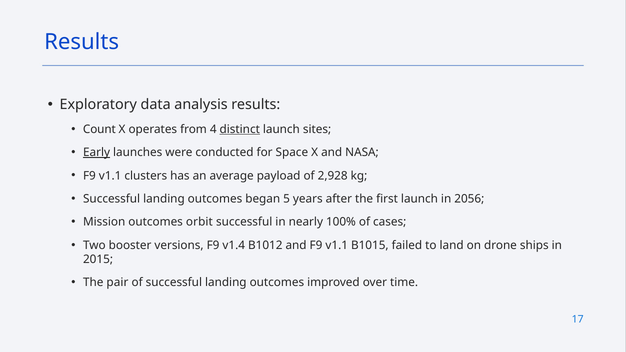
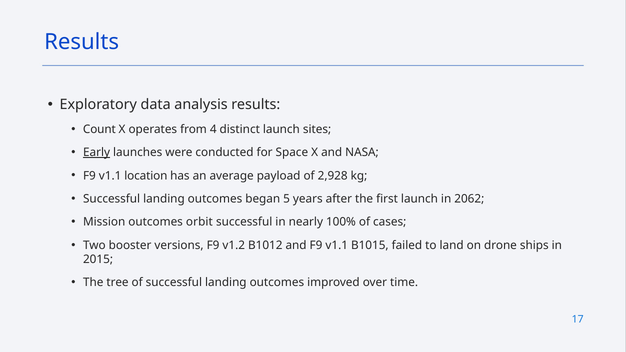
distinct underline: present -> none
clusters: clusters -> location
2056: 2056 -> 2062
v1.4: v1.4 -> v1.2
pair: pair -> tree
